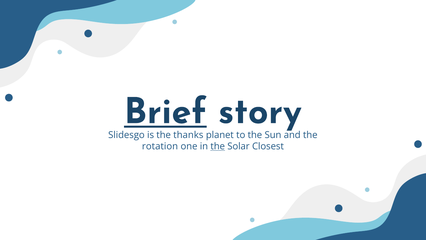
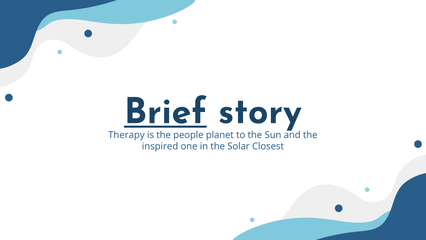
Slidesgo: Slidesgo -> Therapy
thanks: thanks -> people
rotation: rotation -> inspired
the at (218, 146) underline: present -> none
